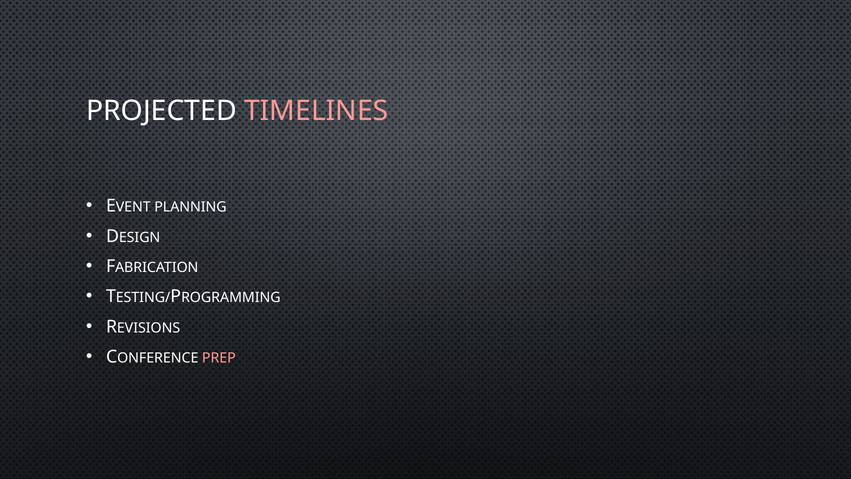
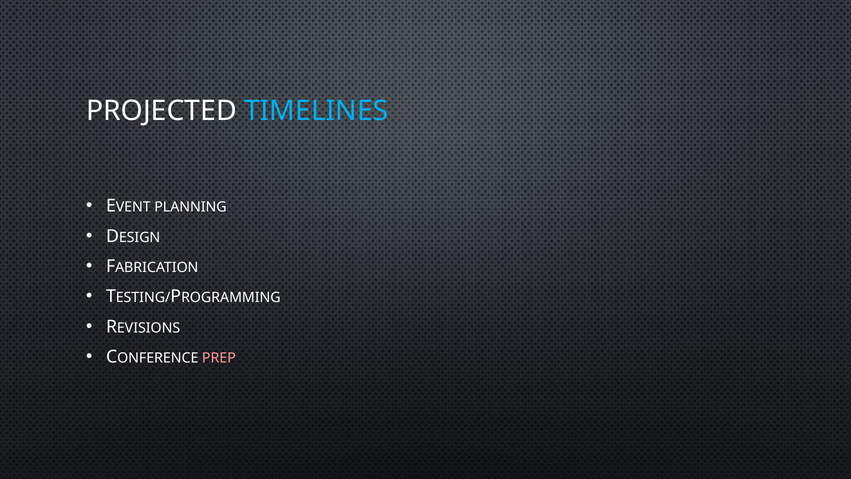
TIMELINES colour: pink -> light blue
